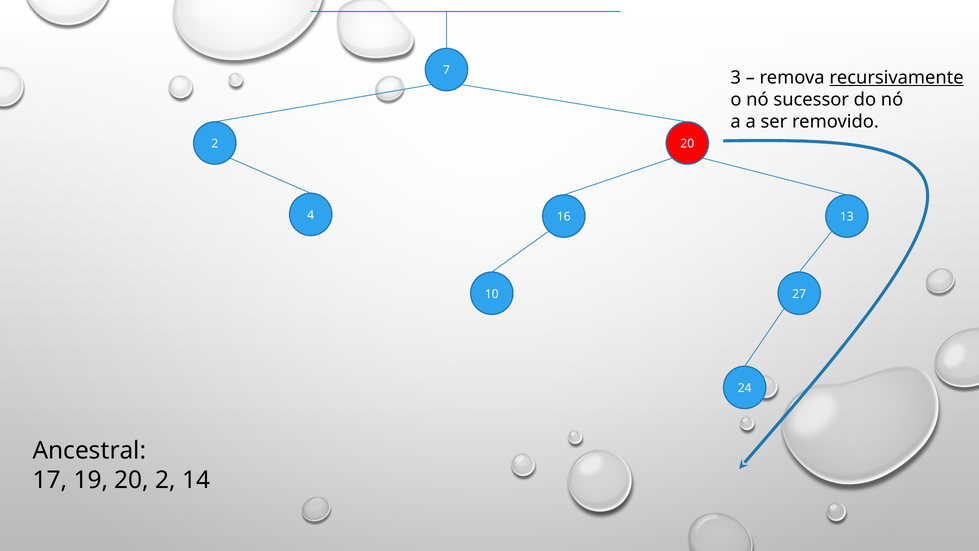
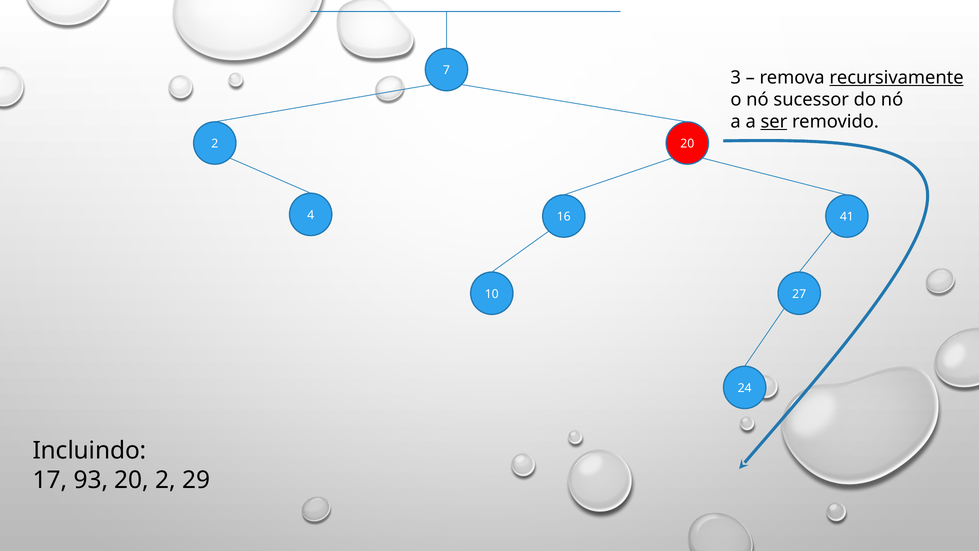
ser underline: none -> present
13: 13 -> 41
Ancestral: Ancestral -> Incluindo
19: 19 -> 93
14: 14 -> 29
